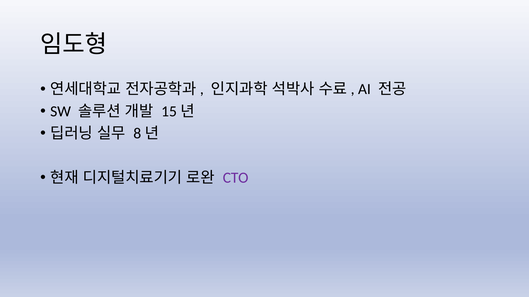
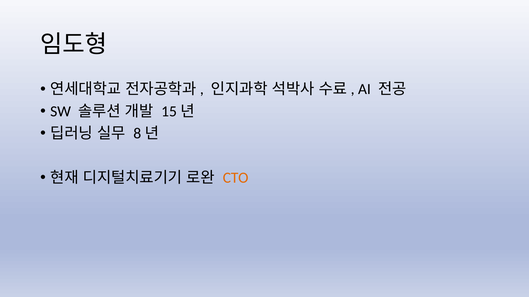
CTO colour: purple -> orange
